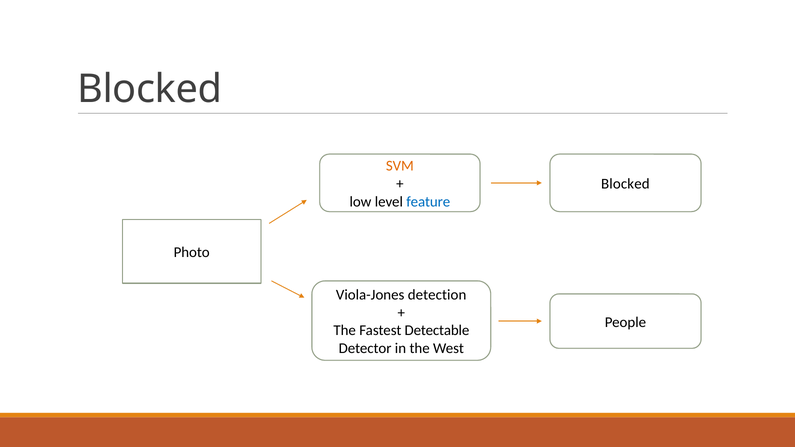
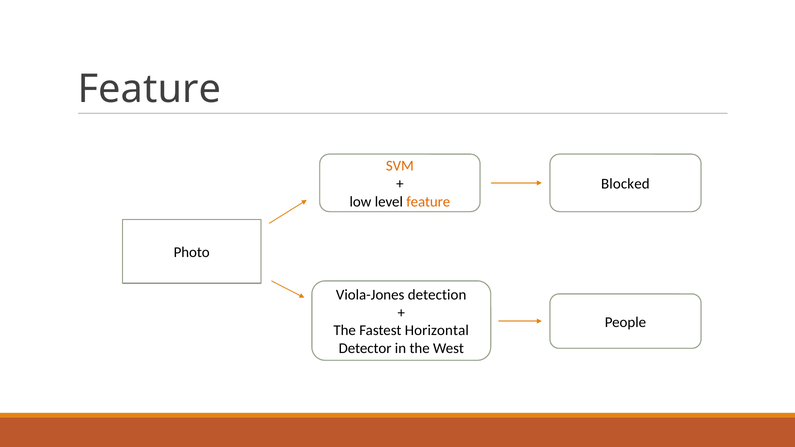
Blocked at (150, 89): Blocked -> Feature
feature at (428, 202) colour: blue -> orange
Detectable: Detectable -> Horizontal
